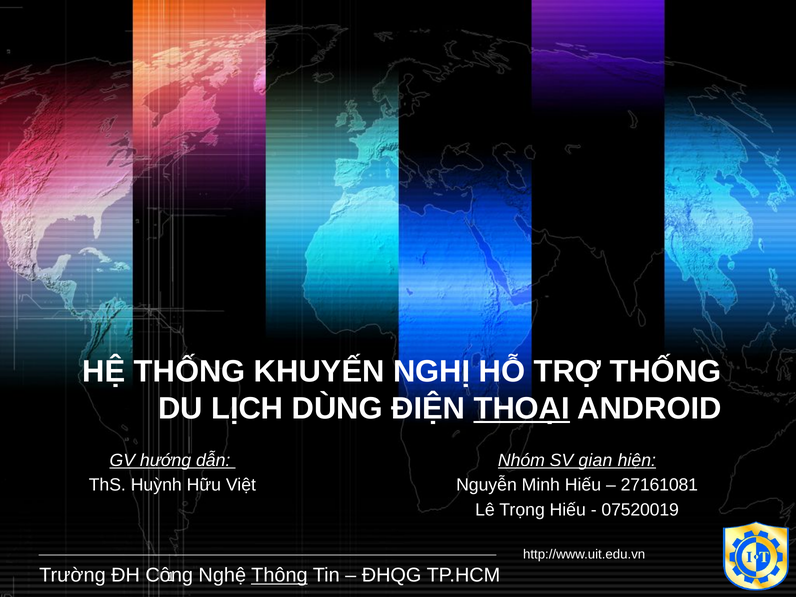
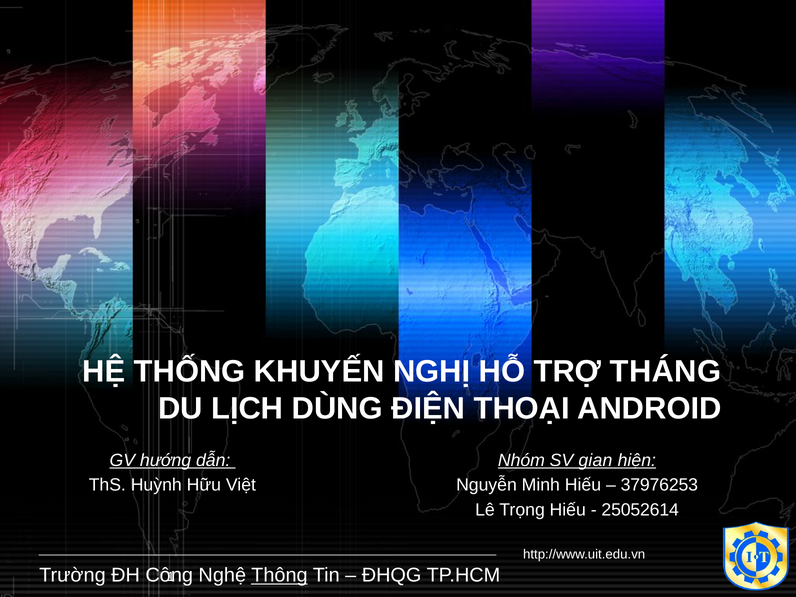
TRỢ THỐNG: THỐNG -> THÁNG
THOẠI underline: present -> none
27161081: 27161081 -> 37976253
07520019: 07520019 -> 25052614
